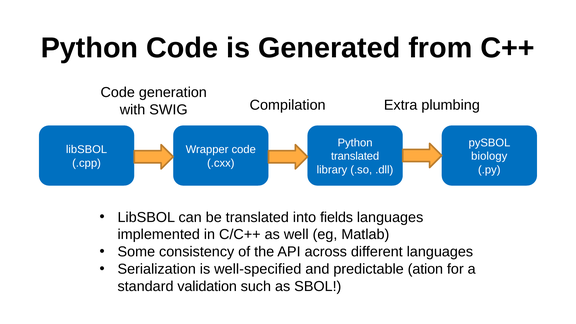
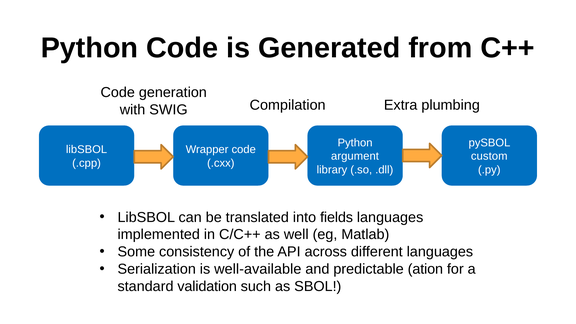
translated at (355, 156): translated -> argument
biology: biology -> custom
well-specified: well-specified -> well-available
